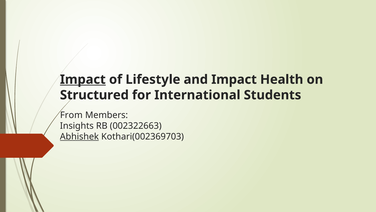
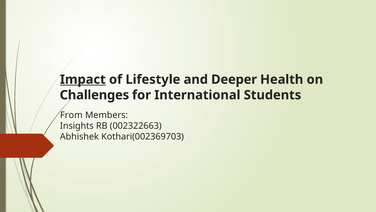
and Impact: Impact -> Deeper
Structured: Structured -> Challenges
Abhishek underline: present -> none
